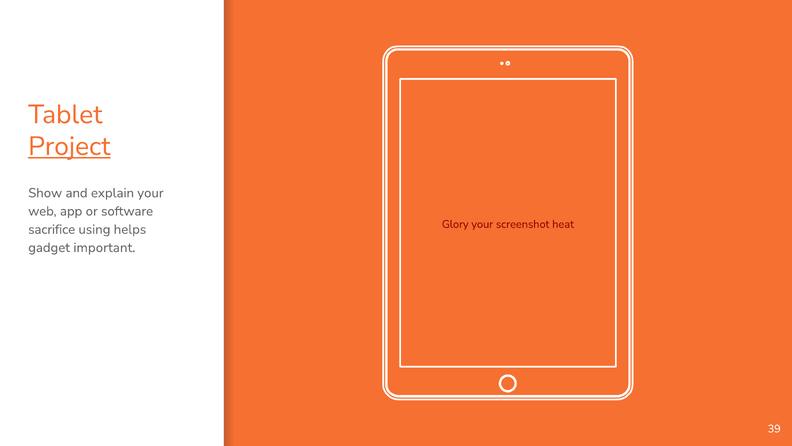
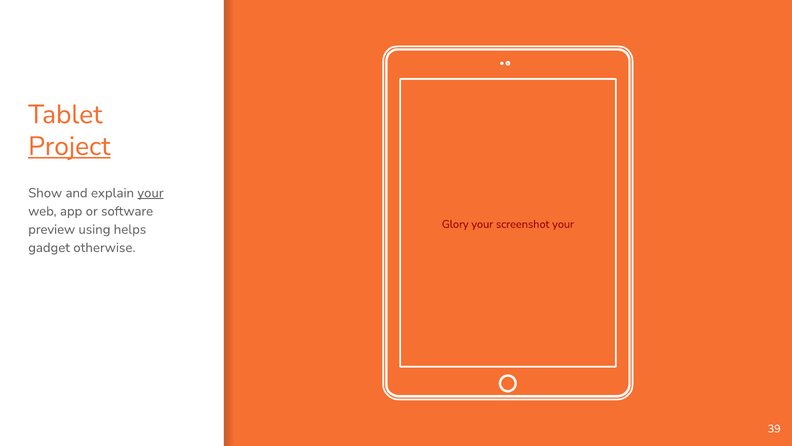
your at (150, 193) underline: none -> present
screenshot heat: heat -> your
sacrifice: sacrifice -> preview
important: important -> otherwise
